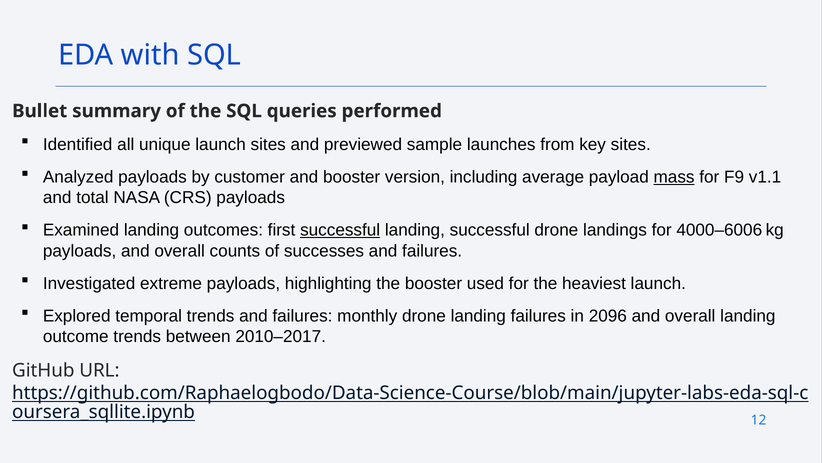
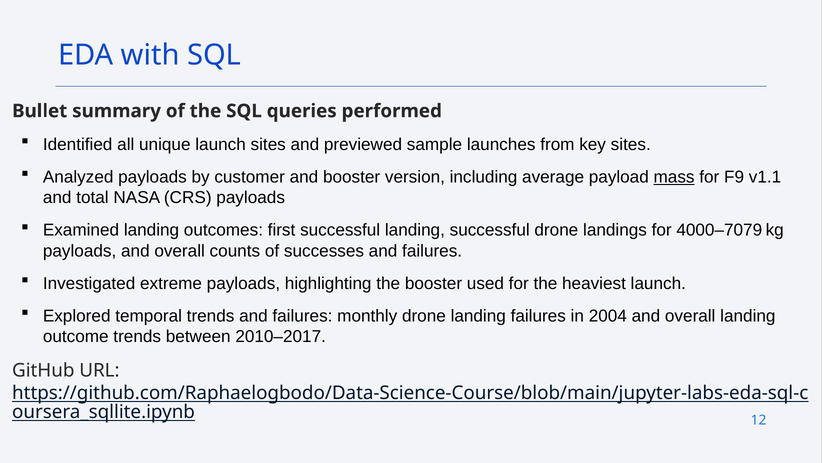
successful at (340, 230) underline: present -> none
4000–6006: 4000–6006 -> 4000–7079
2096: 2096 -> 2004
